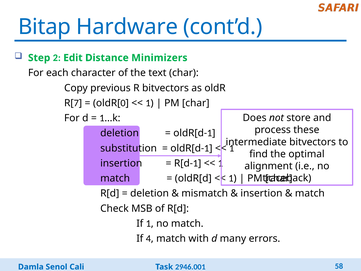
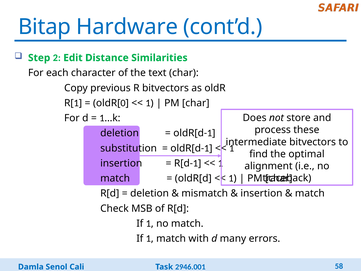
Minimizers: Minimizers -> Similarities
7 at (76, 103): 7 -> 1
4 at (148, 238): 4 -> 1
